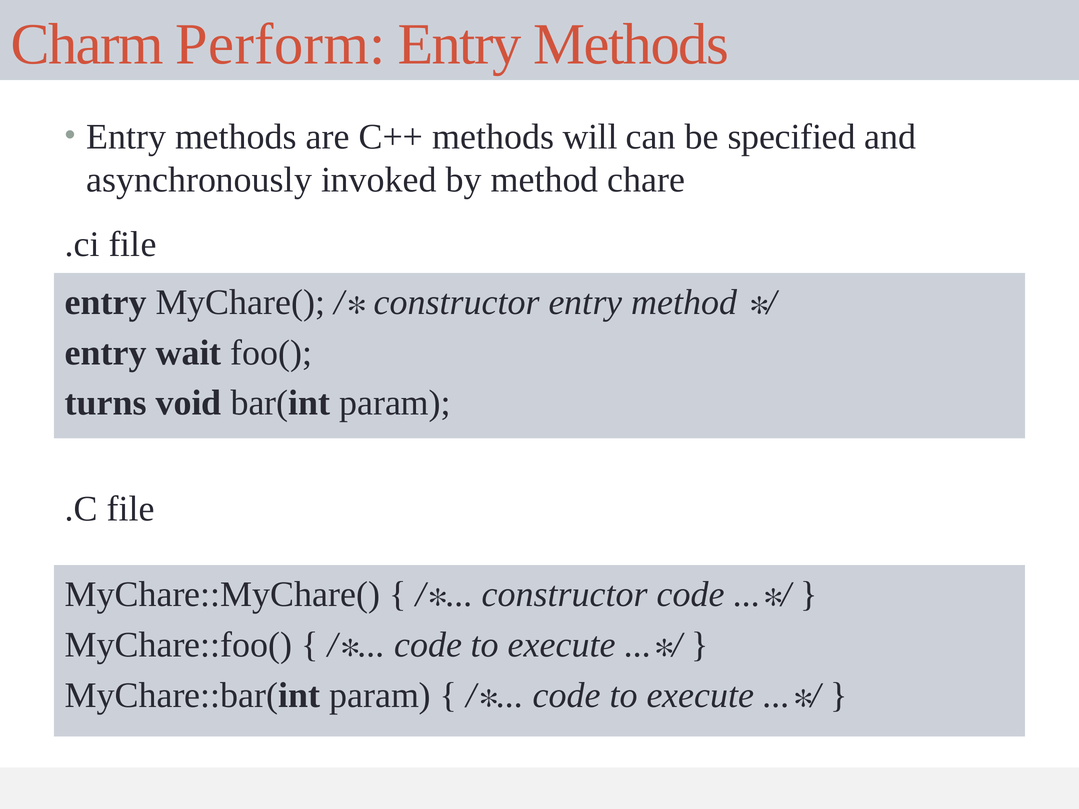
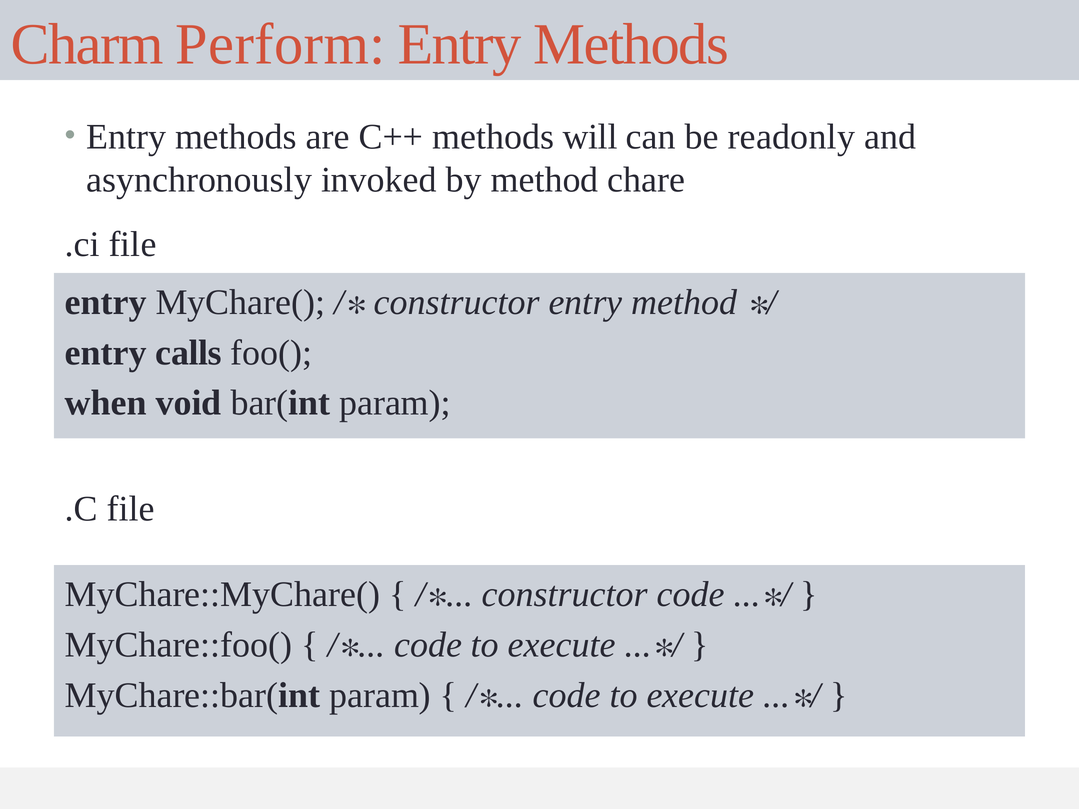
specified: specified -> readonly
wait: wait -> calls
turns: turns -> when
